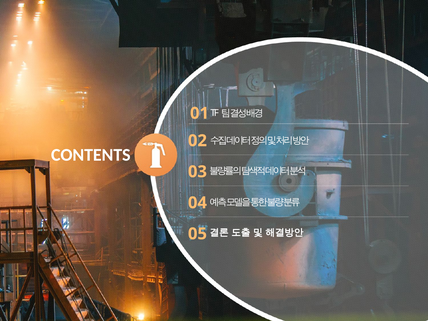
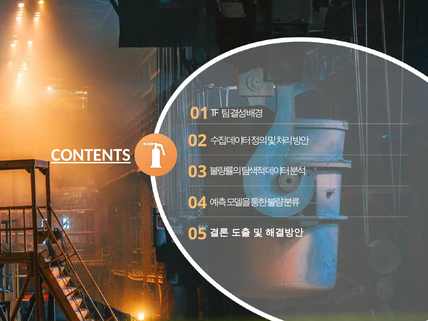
CONTENTS underline: none -> present
